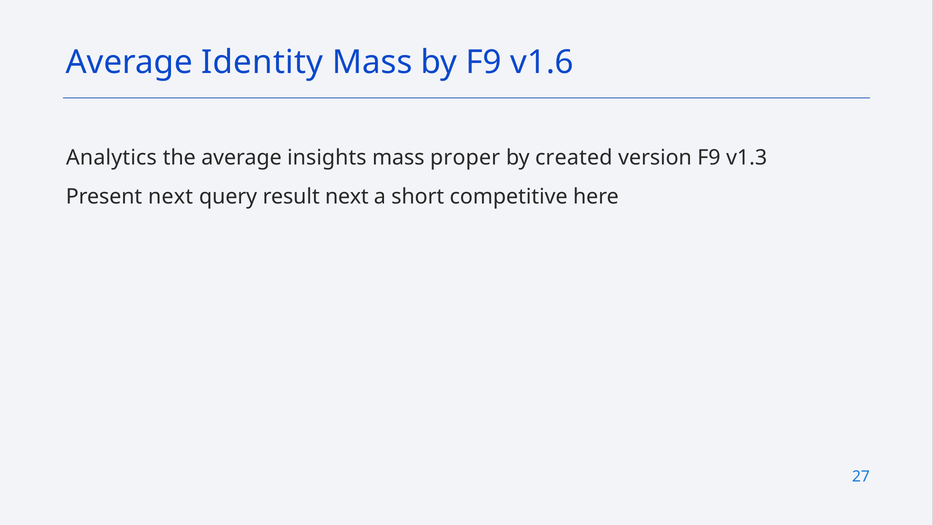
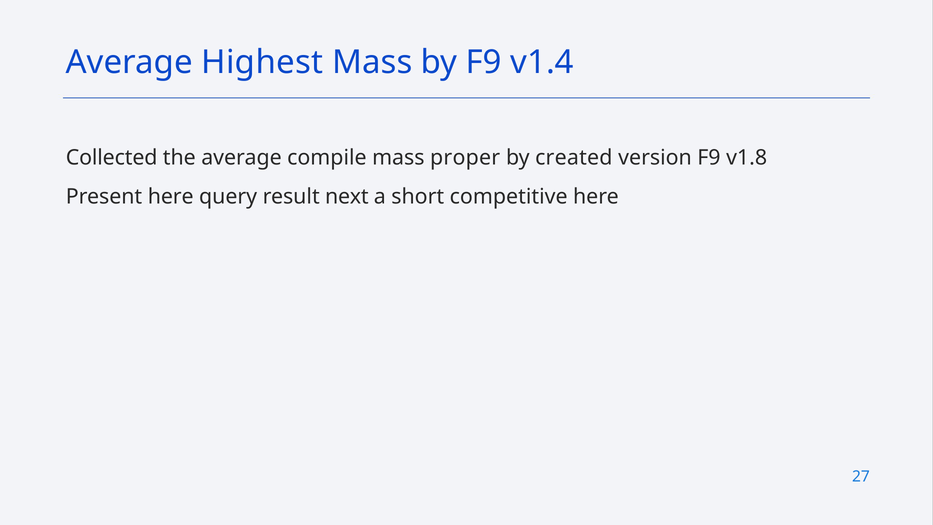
Identity: Identity -> Highest
v1.6: v1.6 -> v1.4
Analytics: Analytics -> Collected
insights: insights -> compile
v1.3: v1.3 -> v1.8
Present next: next -> here
